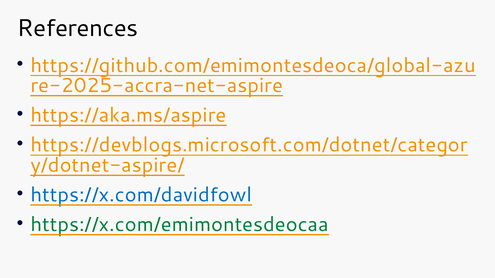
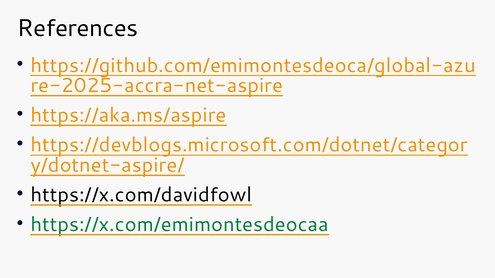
https://x.com/davidfowl colour: blue -> black
